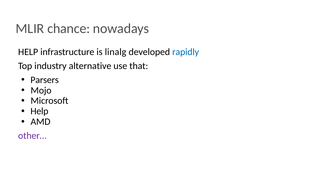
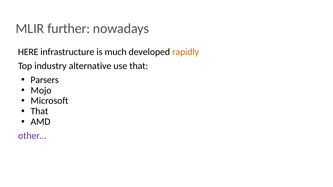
chance: chance -> further
HELP at (28, 52): HELP -> HERE
linalg: linalg -> much
rapidly colour: blue -> orange
Help at (39, 111): Help -> That
